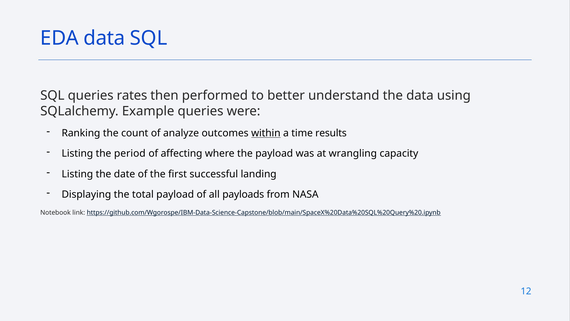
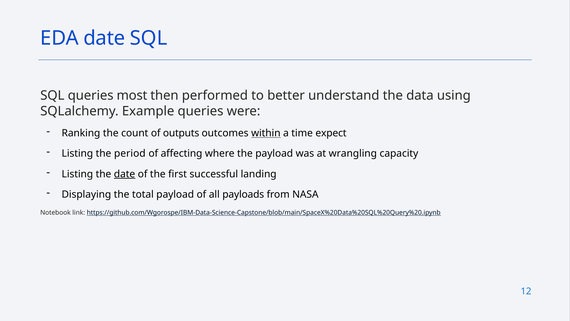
EDA data: data -> date
rates: rates -> most
analyze: analyze -> outputs
results: results -> expect
date at (125, 174) underline: none -> present
